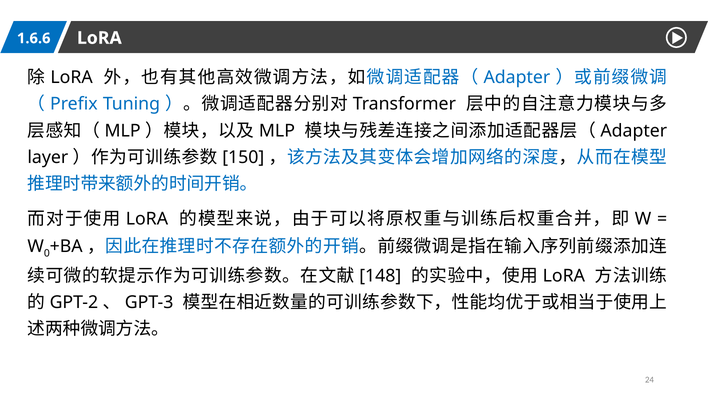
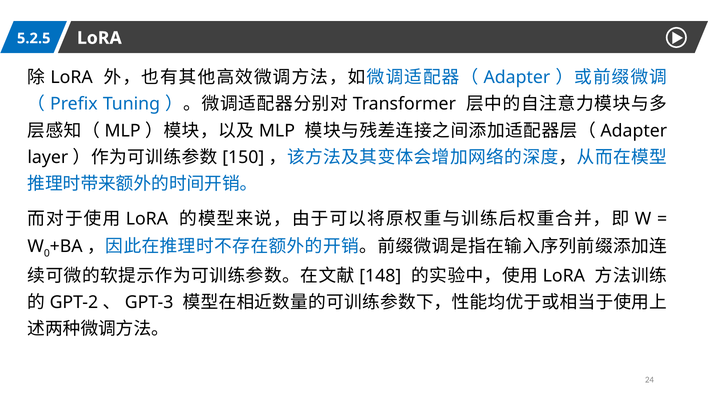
1.6.6: 1.6.6 -> 5.2.5
